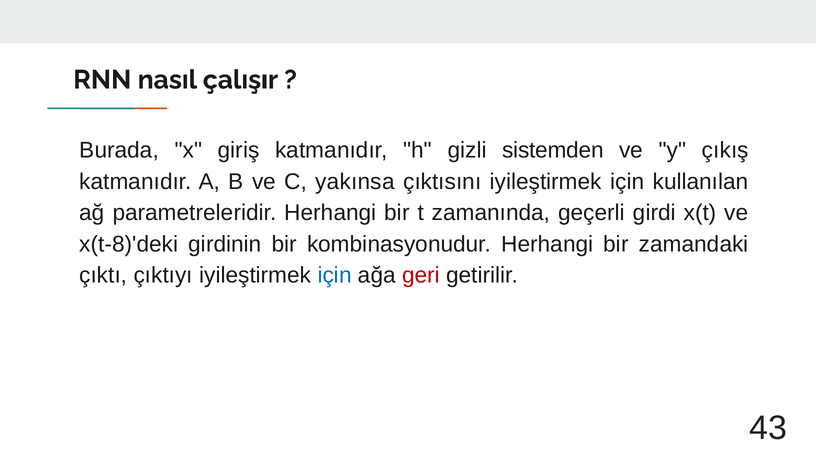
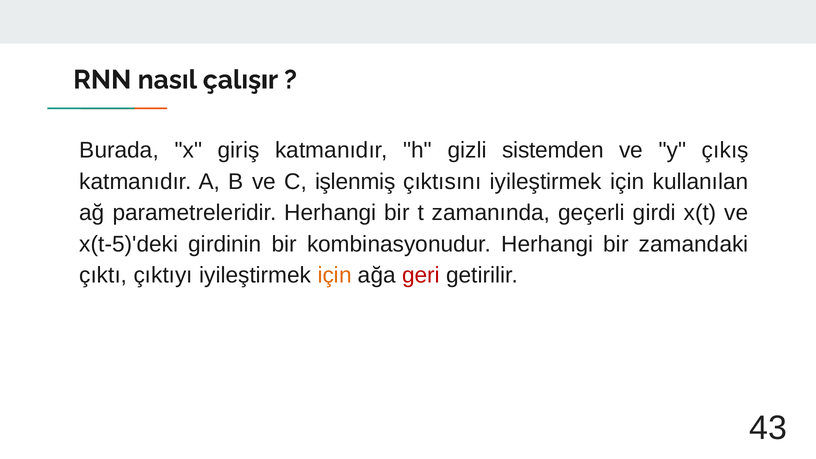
yakınsa: yakınsa -> işlenmiş
x(t-8)'deki: x(t-8)'deki -> x(t-5)'deki
için at (335, 276) colour: blue -> orange
